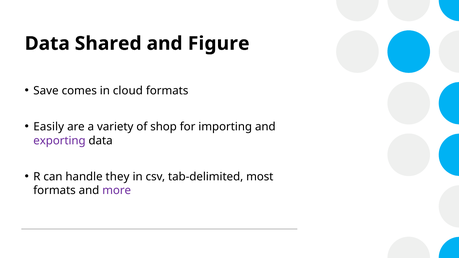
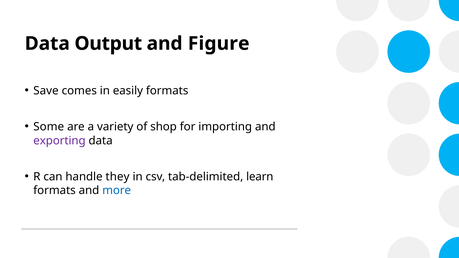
Shared: Shared -> Output
cloud: cloud -> easily
Easily: Easily -> Some
most: most -> learn
more colour: purple -> blue
